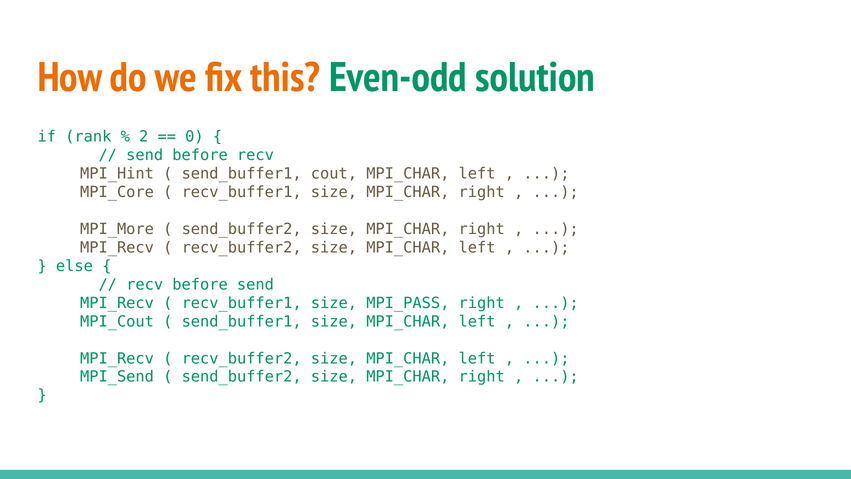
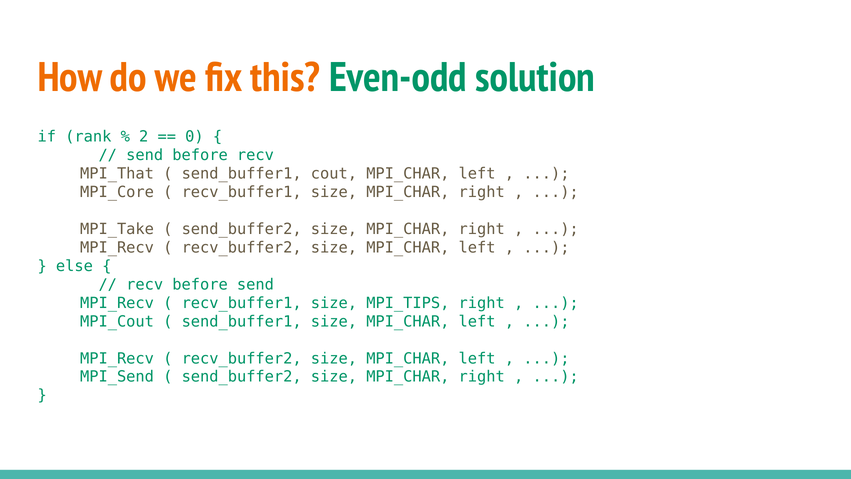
MPI_Hint: MPI_Hint -> MPI_That
MPI_More: MPI_More -> MPI_Take
MPI_PASS: MPI_PASS -> MPI_TIPS
